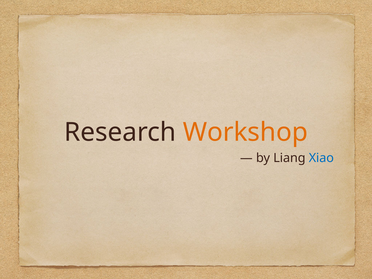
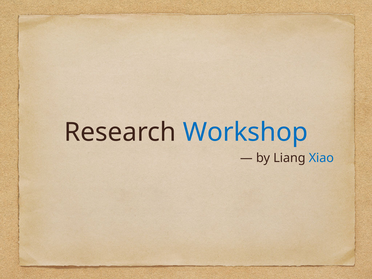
Workshop colour: orange -> blue
